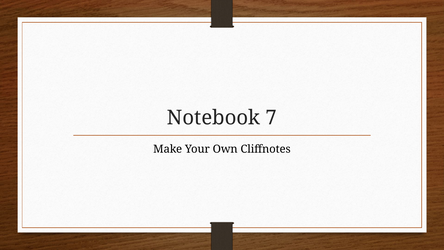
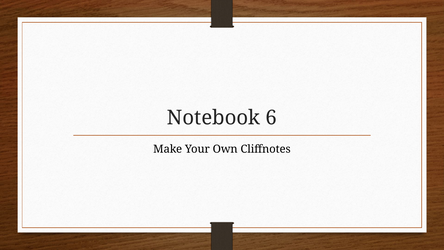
7: 7 -> 6
